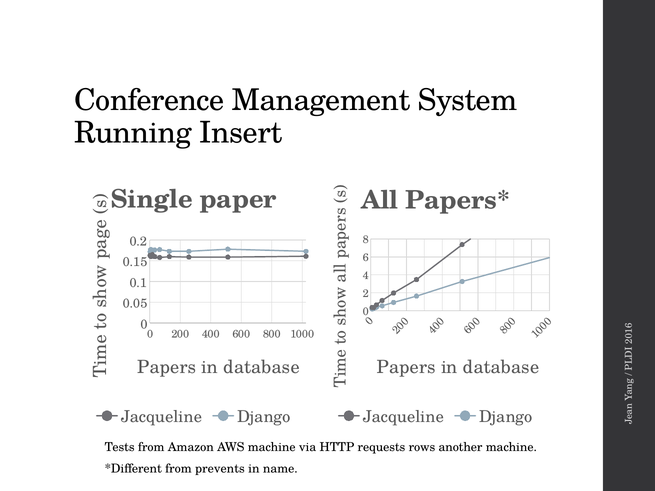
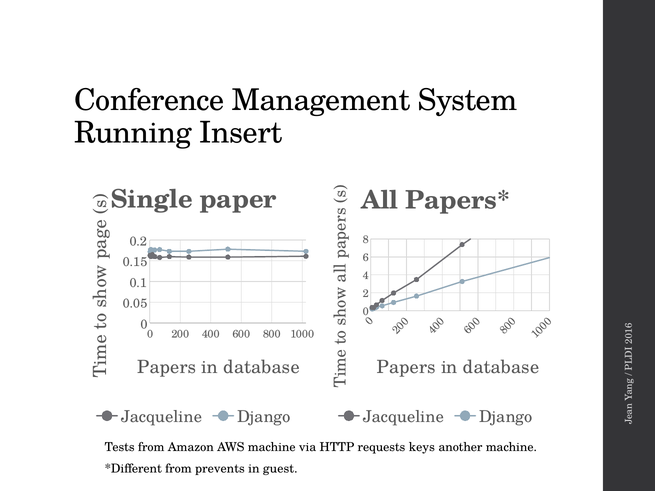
rows: rows -> keys
name: name -> guest
